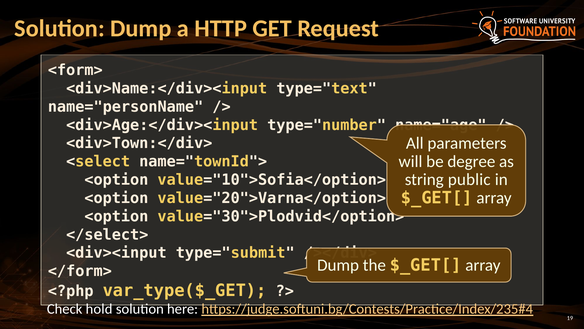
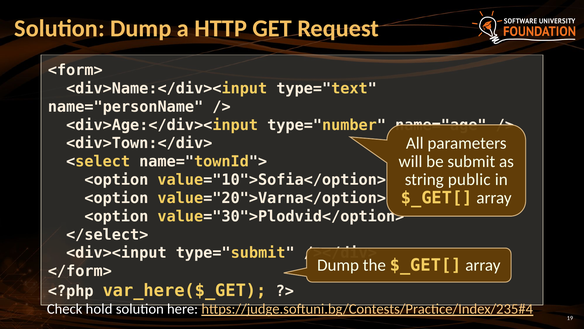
degree: degree -> submit
var_type($_GET: var_type($_GET -> var_here($_GET
